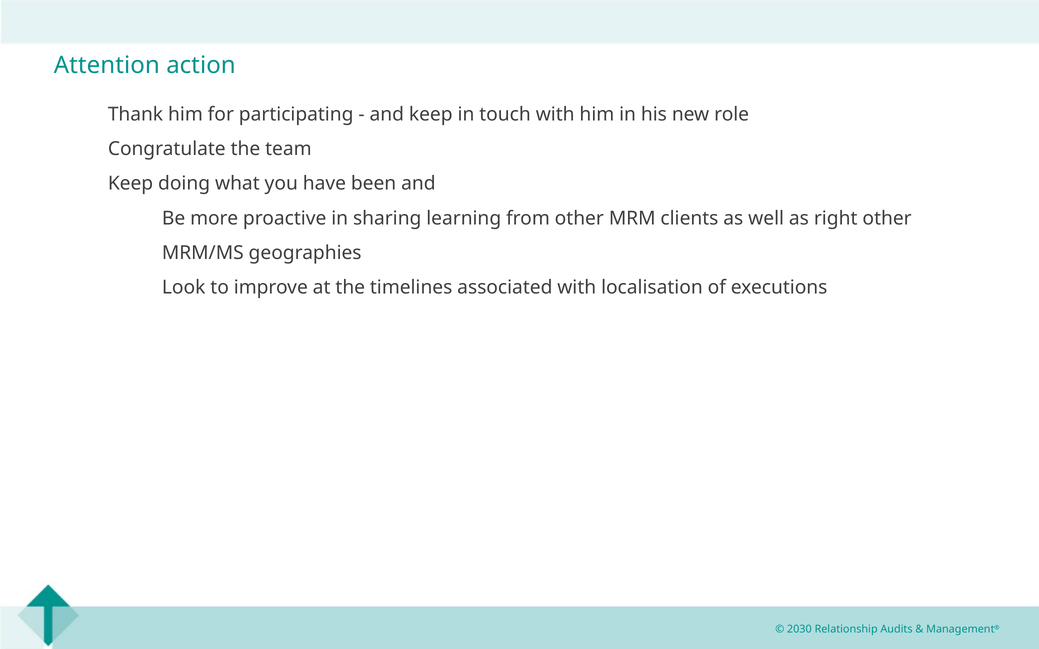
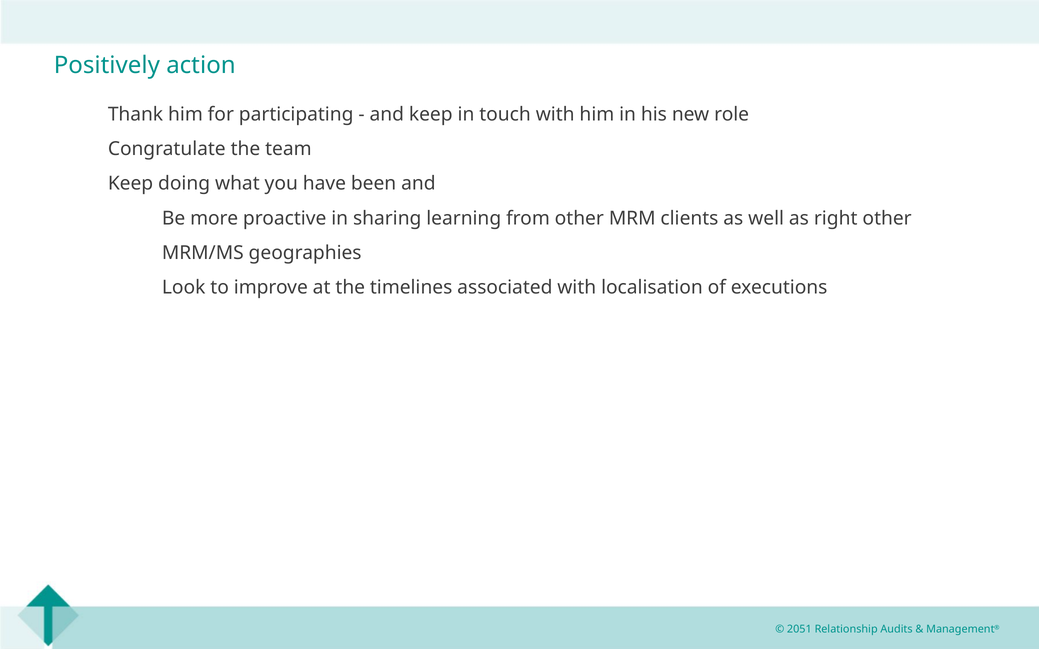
Attention: Attention -> Positively
2030: 2030 -> 2051
